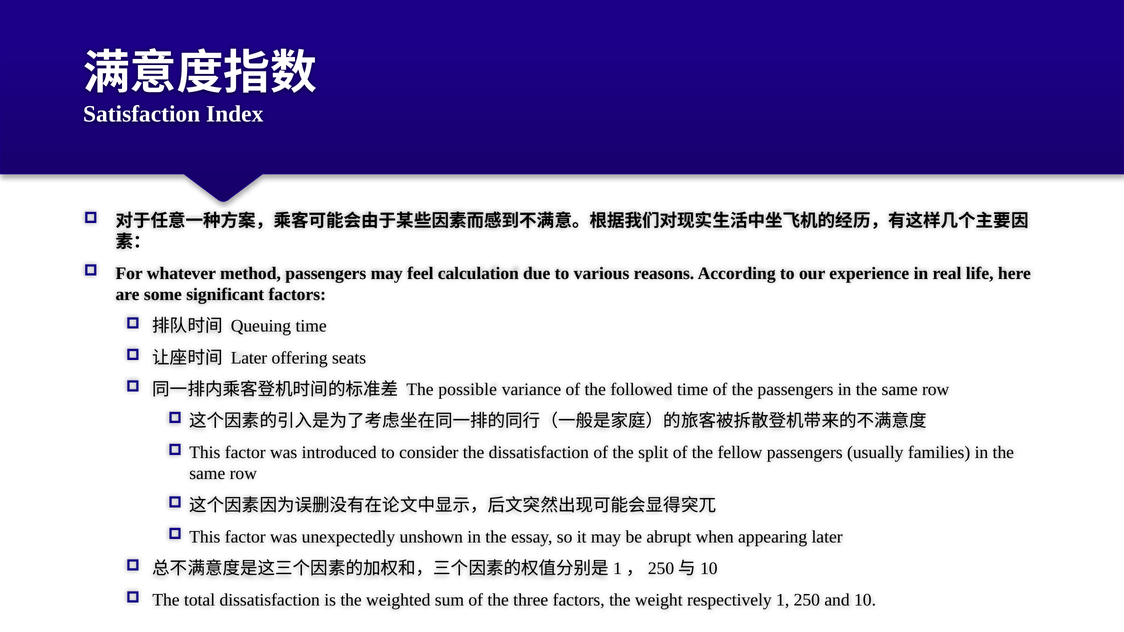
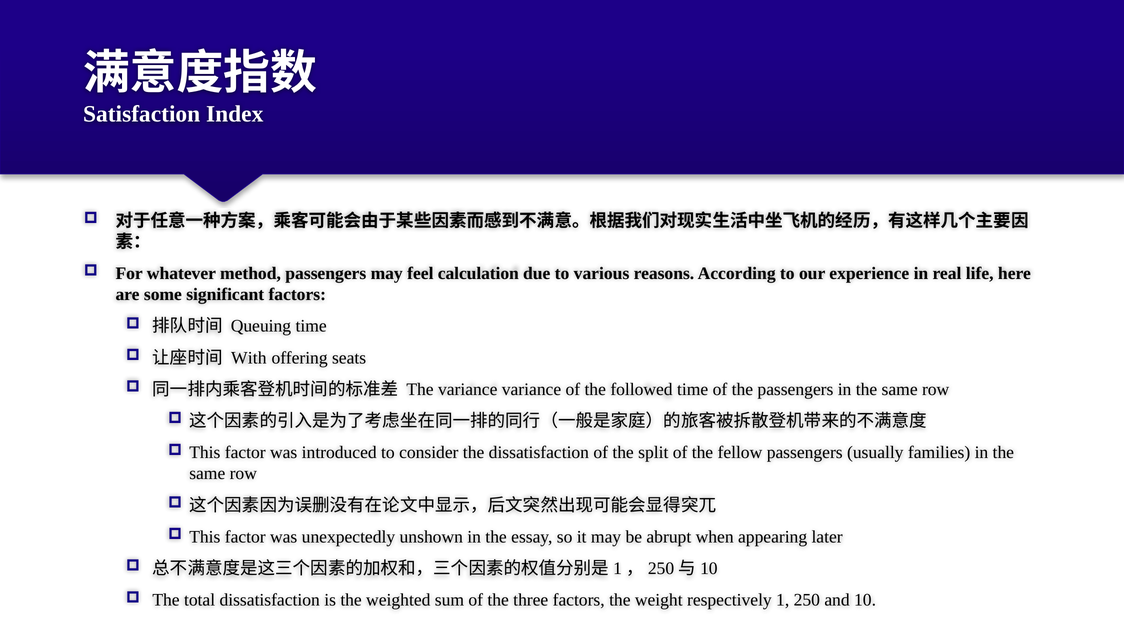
Later at (249, 358): Later -> With
The possible: possible -> variance
